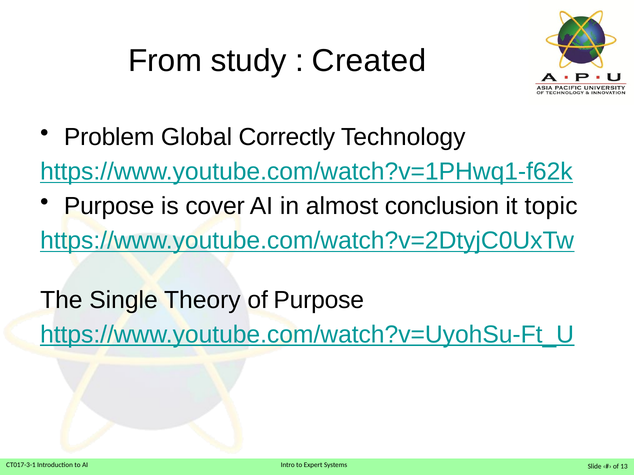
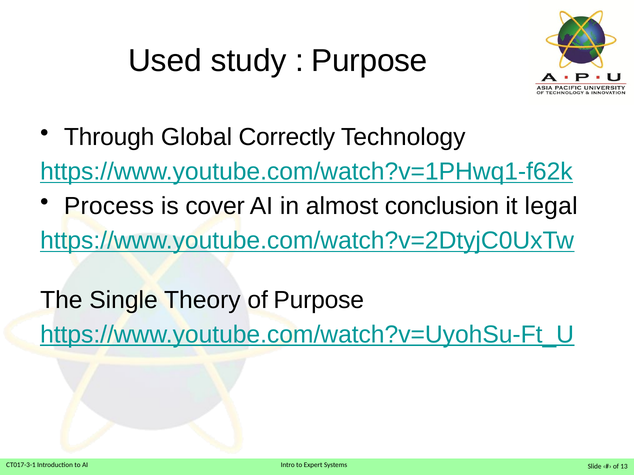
From: From -> Used
Created at (369, 61): Created -> Purpose
Problem: Problem -> Through
Purpose at (109, 206): Purpose -> Process
topic: topic -> legal
